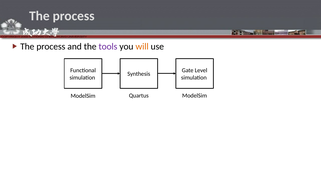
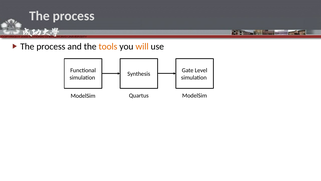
tools colour: purple -> orange
